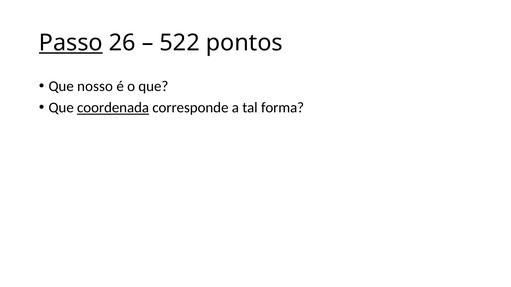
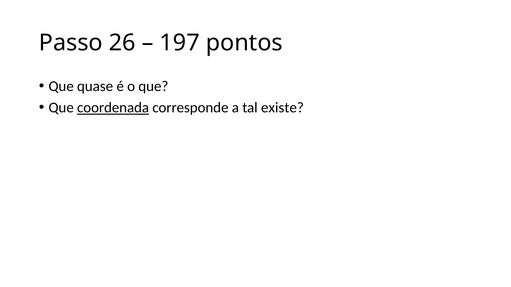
Passo underline: present -> none
522: 522 -> 197
nosso: nosso -> quase
forma: forma -> existe
